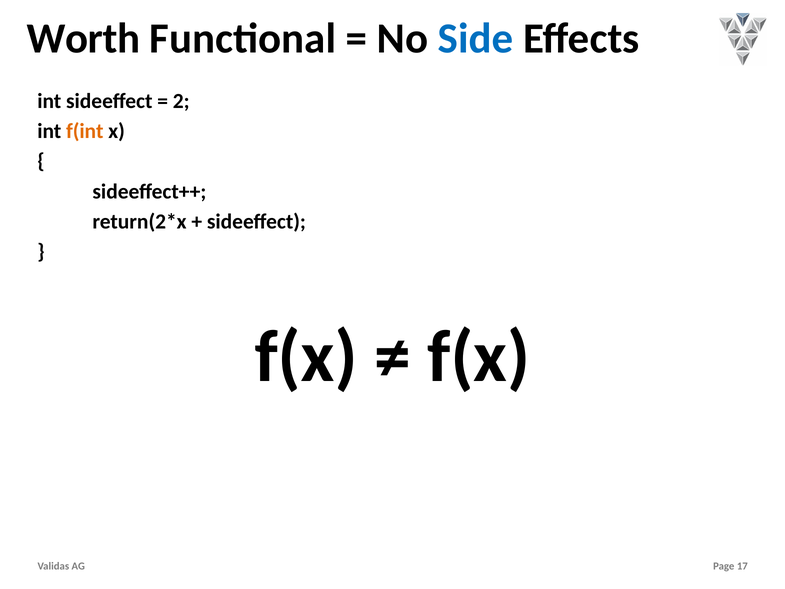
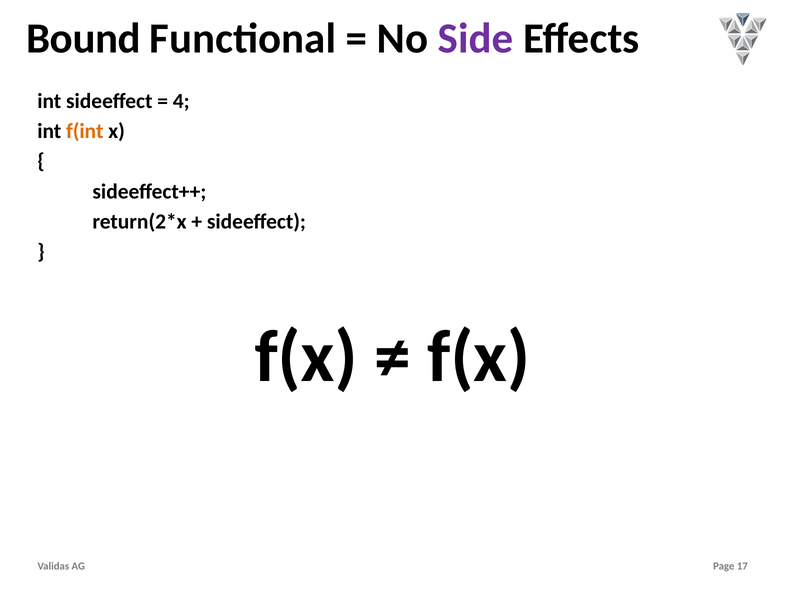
Worth: Worth -> Bound
Side colour: blue -> purple
2: 2 -> 4
